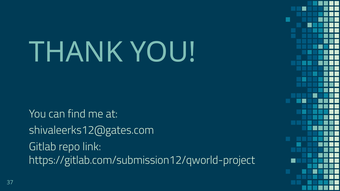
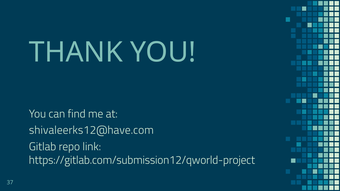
shivaleerks12@gates.com: shivaleerks12@gates.com -> shivaleerks12@have.com
